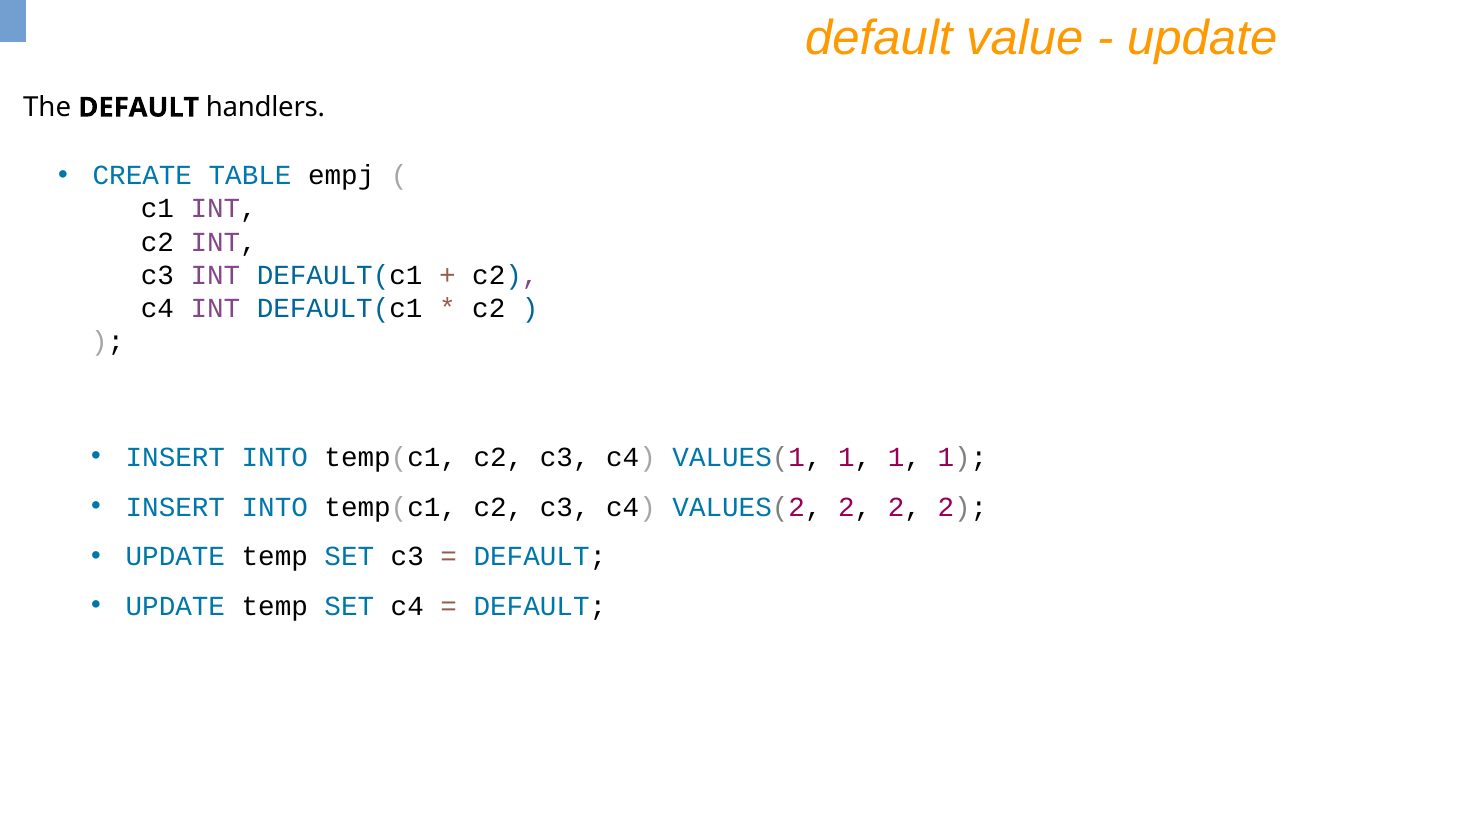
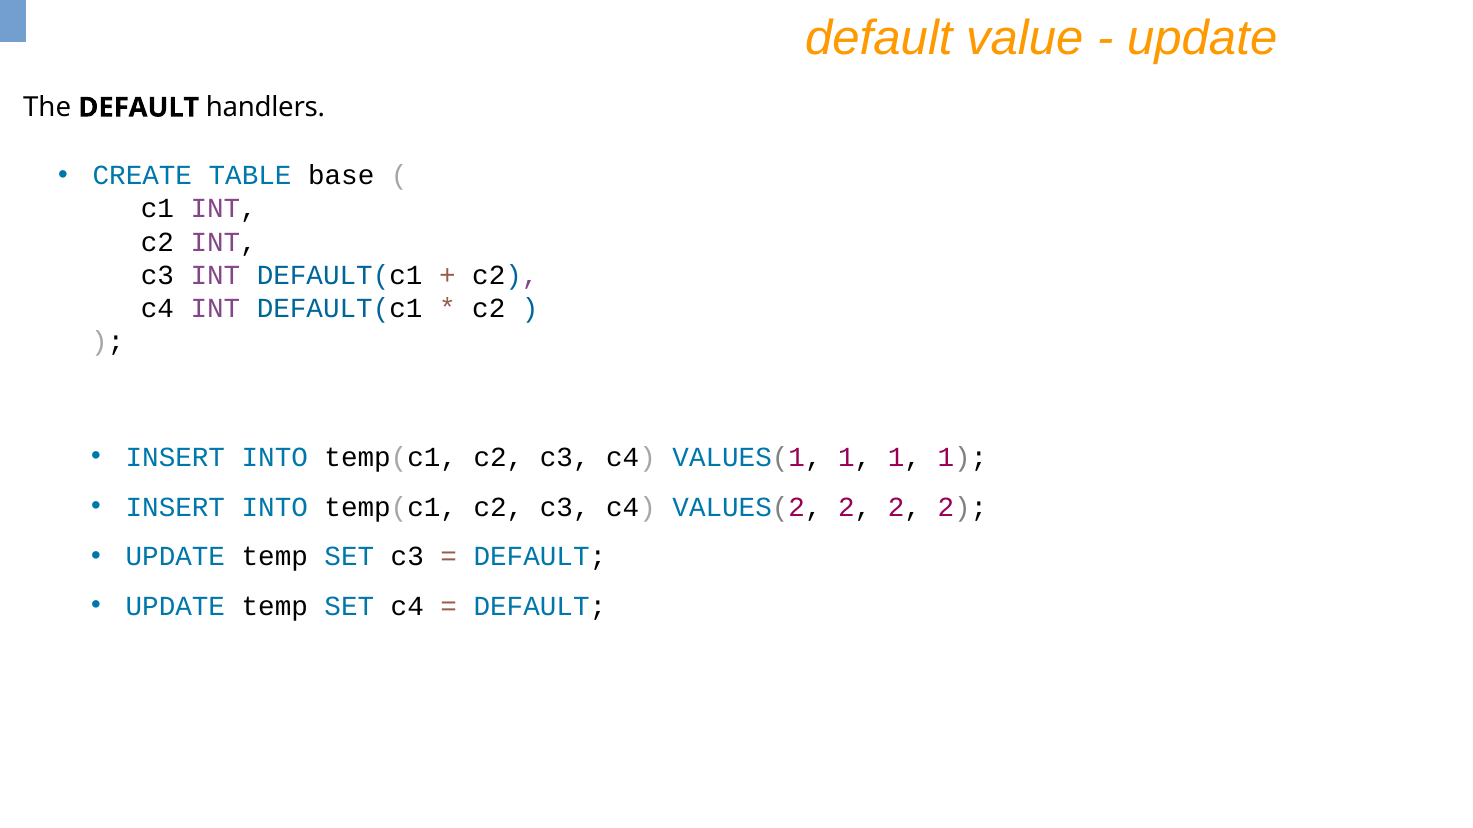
empj: empj -> base
